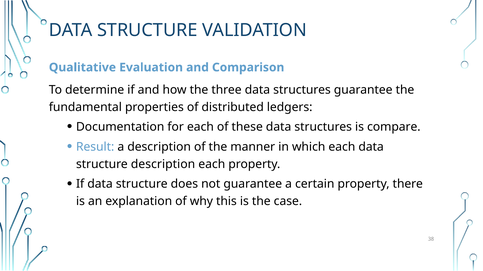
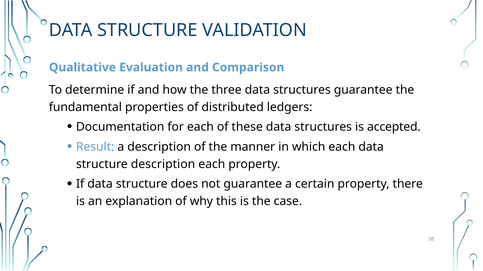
compare: compare -> accepted
